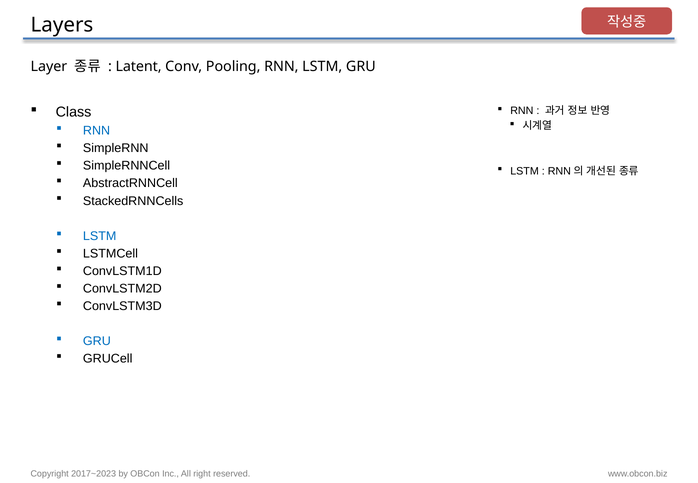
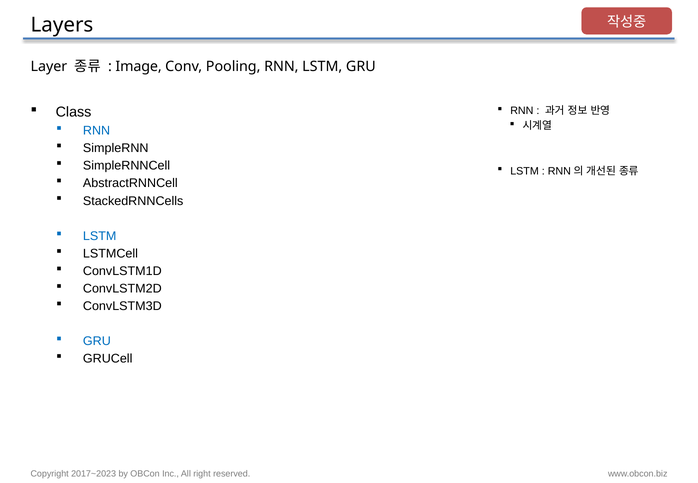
Latent: Latent -> Image
